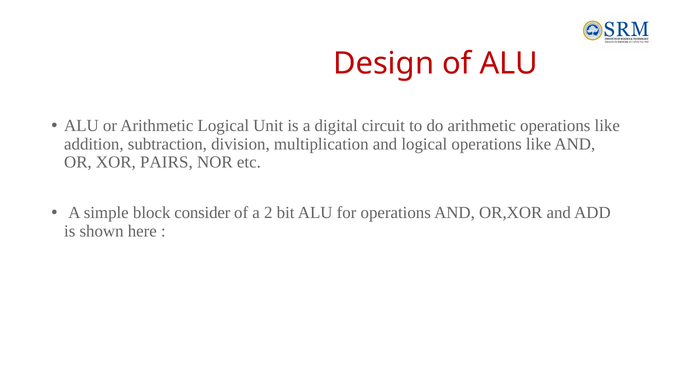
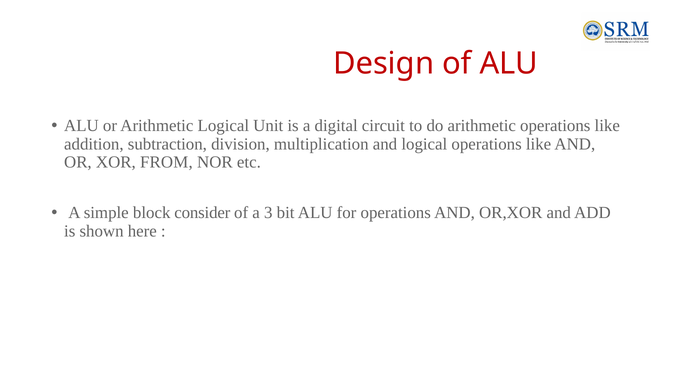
PAIRS: PAIRS -> FROM
2: 2 -> 3
